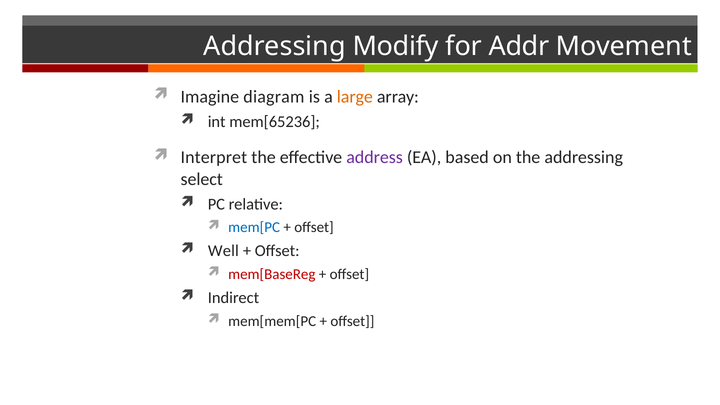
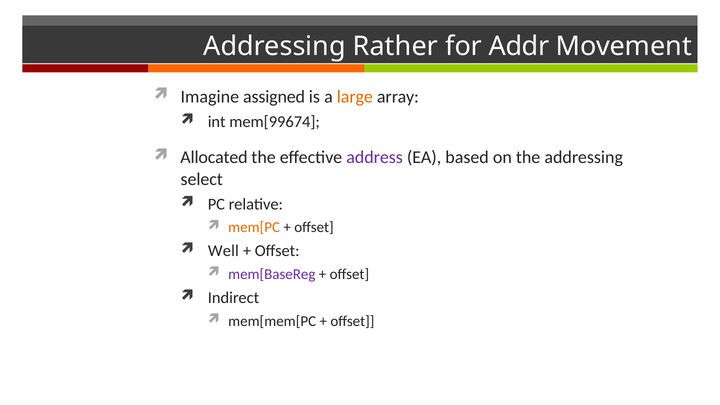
Modify: Modify -> Rather
diagram: diagram -> assigned
mem[65236: mem[65236 -> mem[99674
Interpret: Interpret -> Allocated
mem[PC colour: blue -> orange
mem[BaseReg colour: red -> purple
